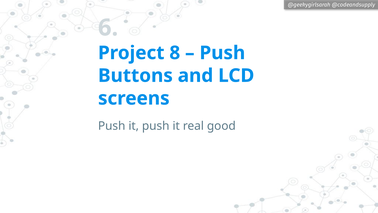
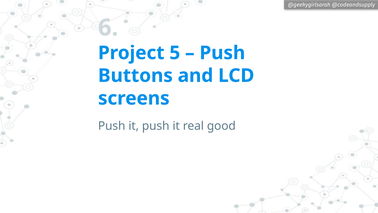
8: 8 -> 5
